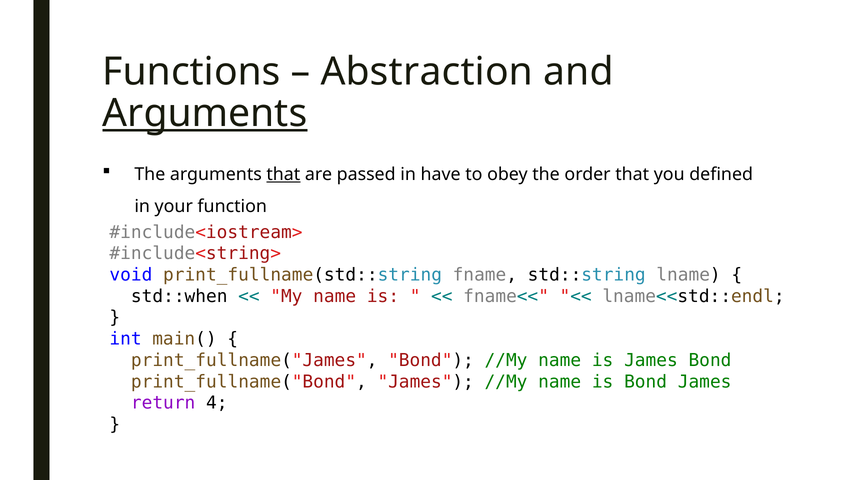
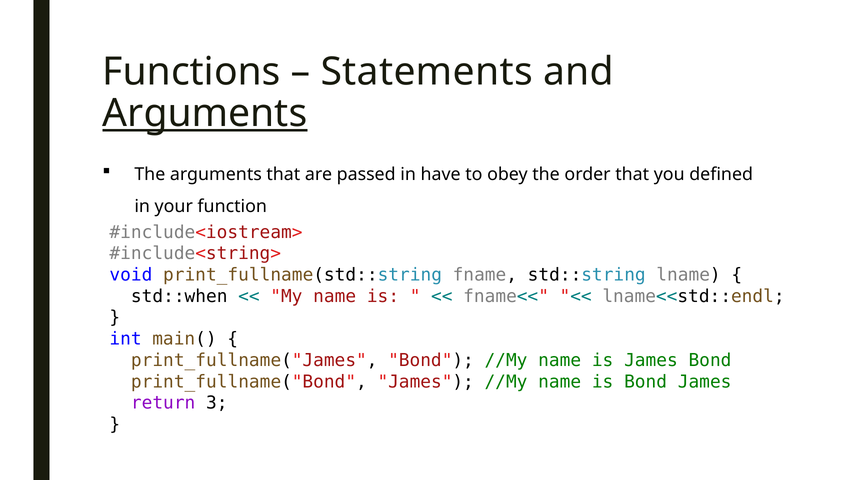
Abstraction: Abstraction -> Statements
that at (283, 174) underline: present -> none
4: 4 -> 3
